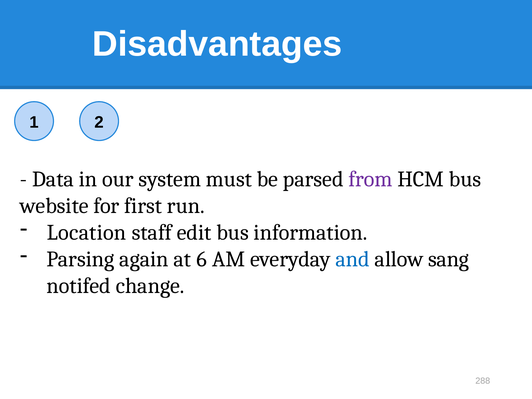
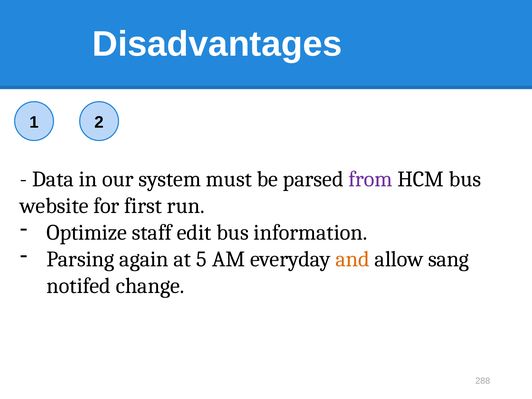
Location: Location -> Optimize
6: 6 -> 5
and colour: blue -> orange
